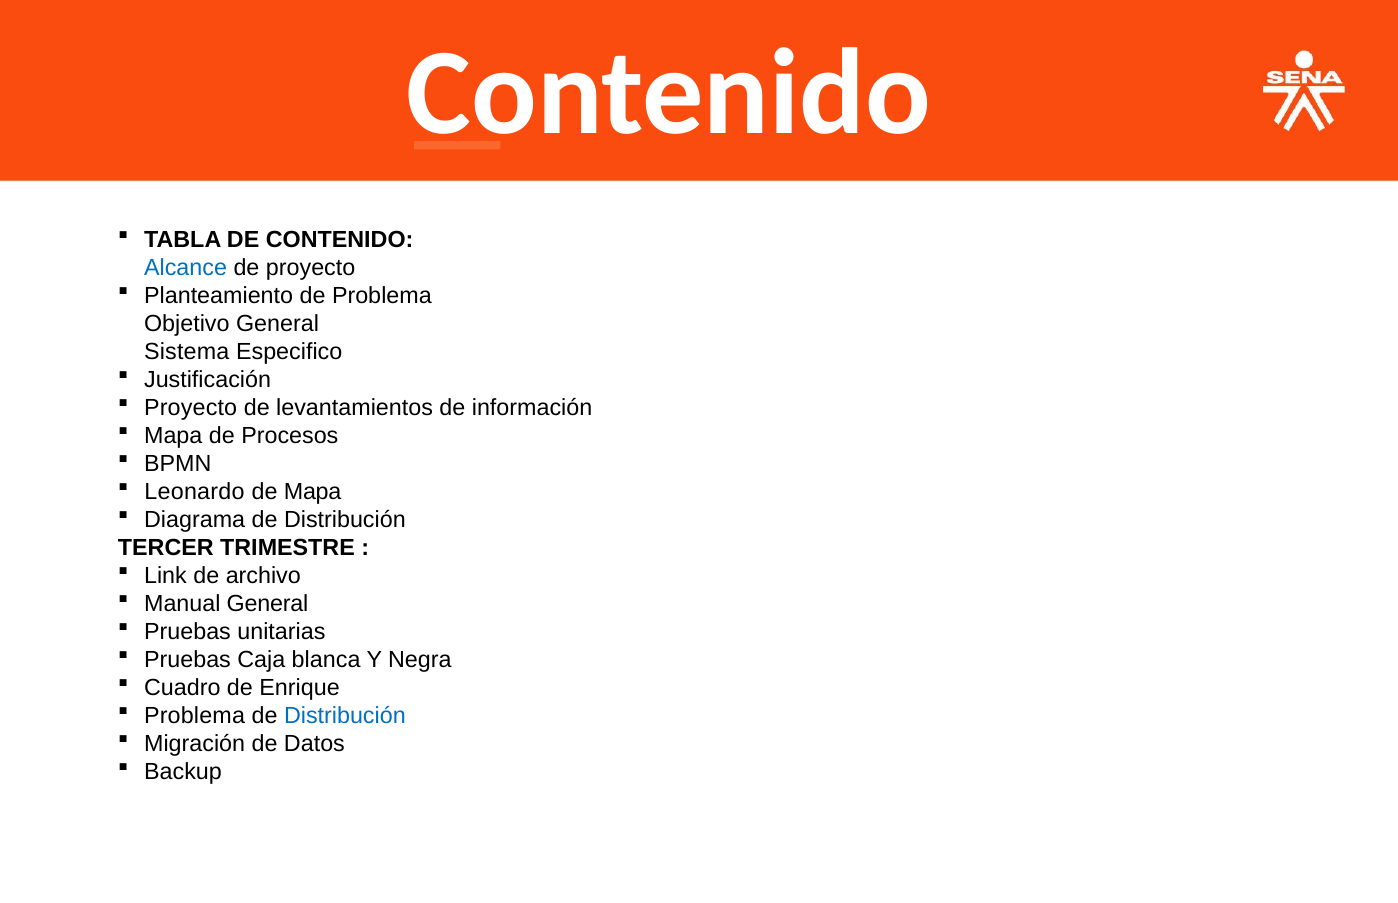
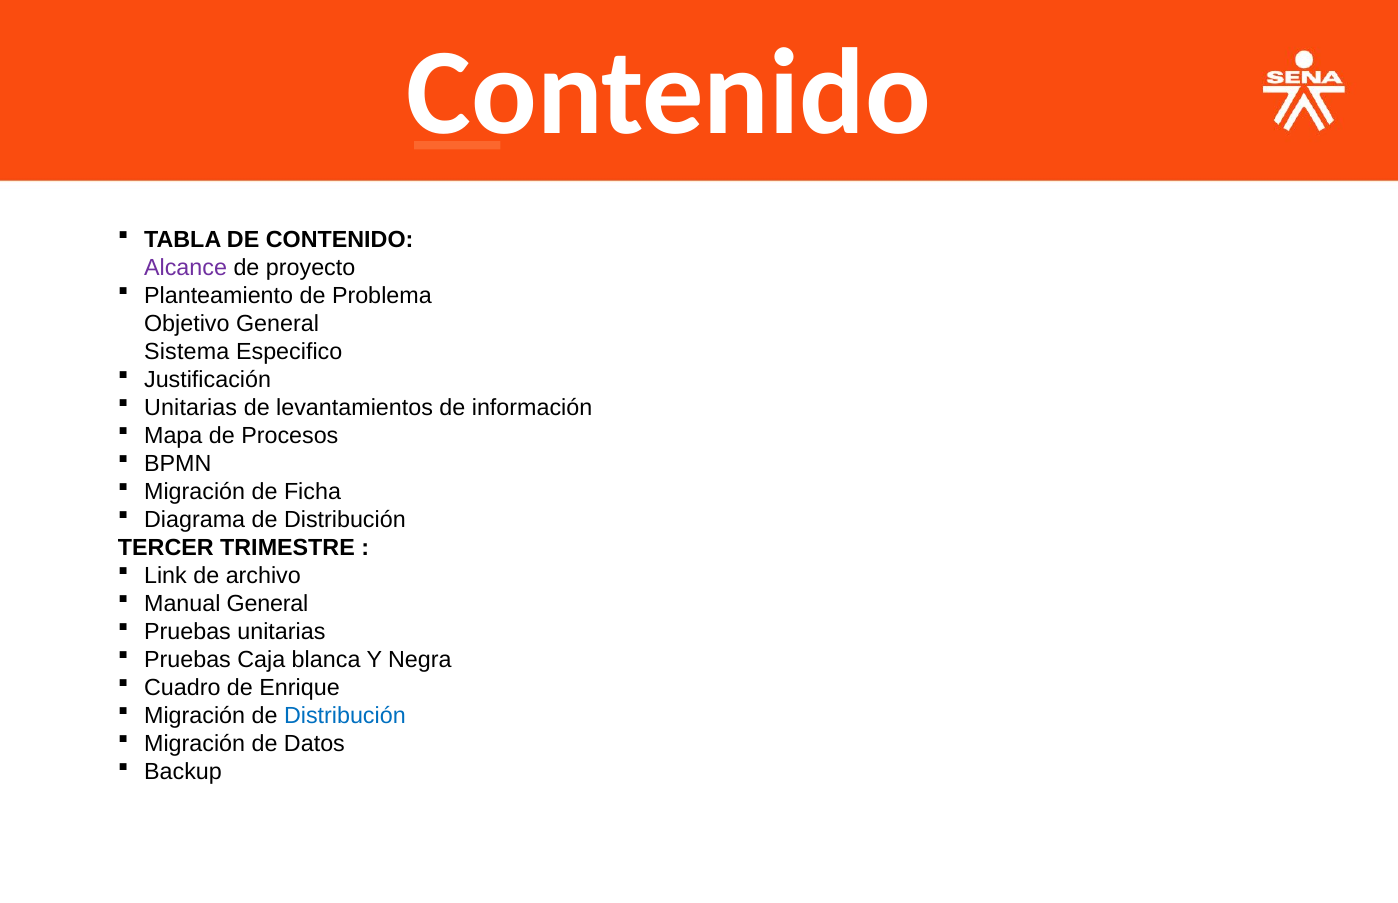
Alcance colour: blue -> purple
Proyecto at (191, 408): Proyecto -> Unitarias
Leonardo at (195, 492): Leonardo -> Migración
de Mapa: Mapa -> Ficha
Problema at (195, 715): Problema -> Migración
